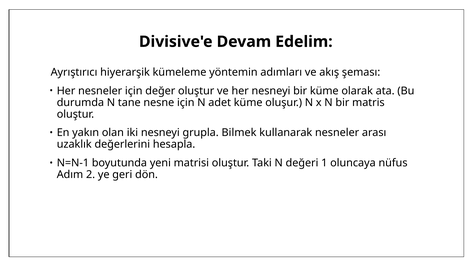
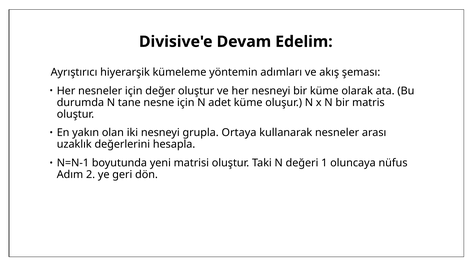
Bilmek: Bilmek -> Ortaya
